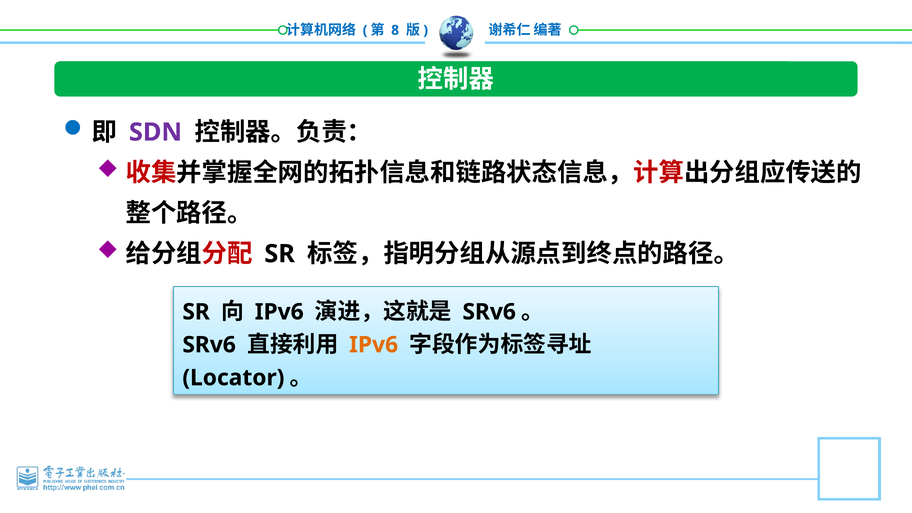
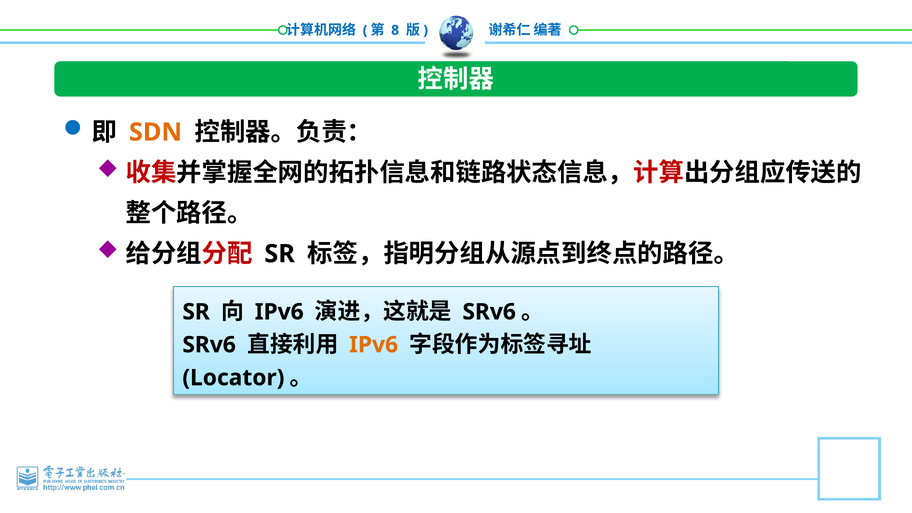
SDN colour: purple -> orange
